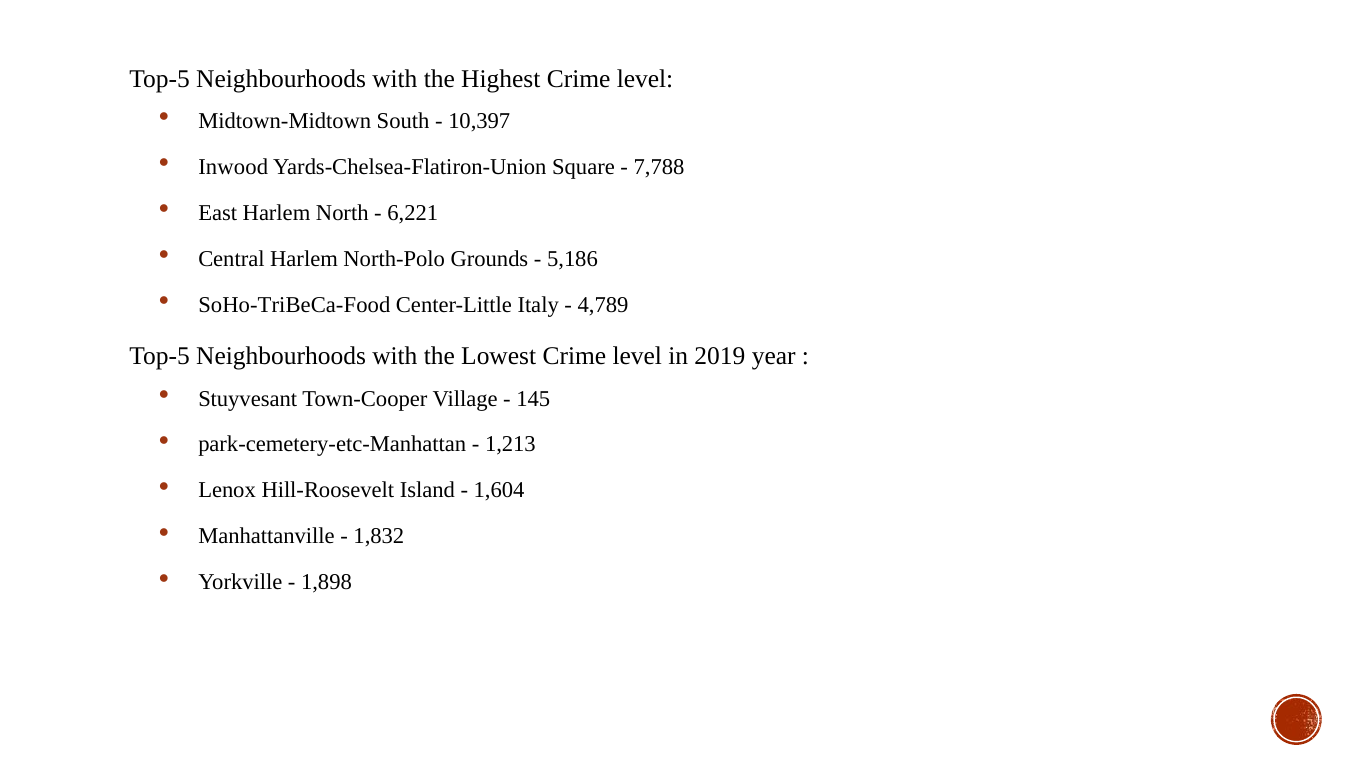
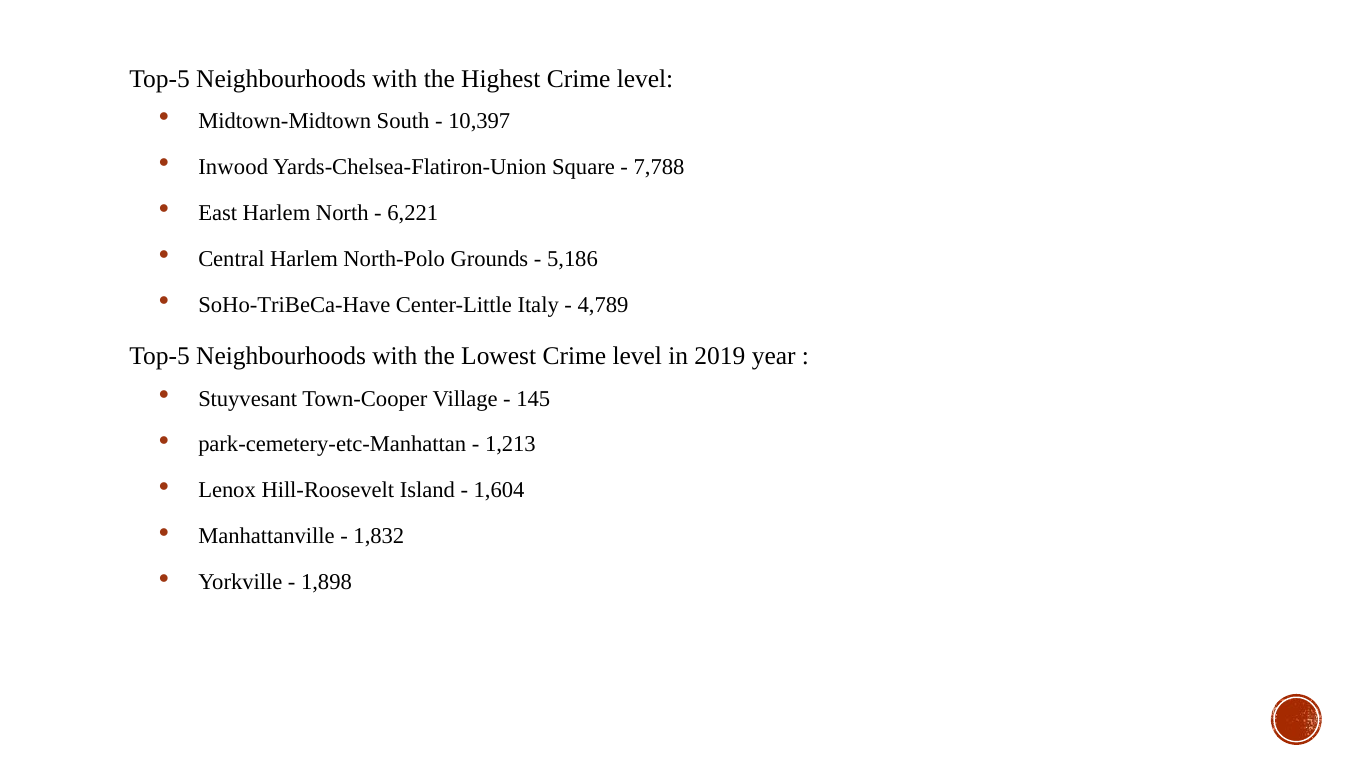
SoHo-TriBeCa-Food: SoHo-TriBeCa-Food -> SoHo-TriBeCa-Have
